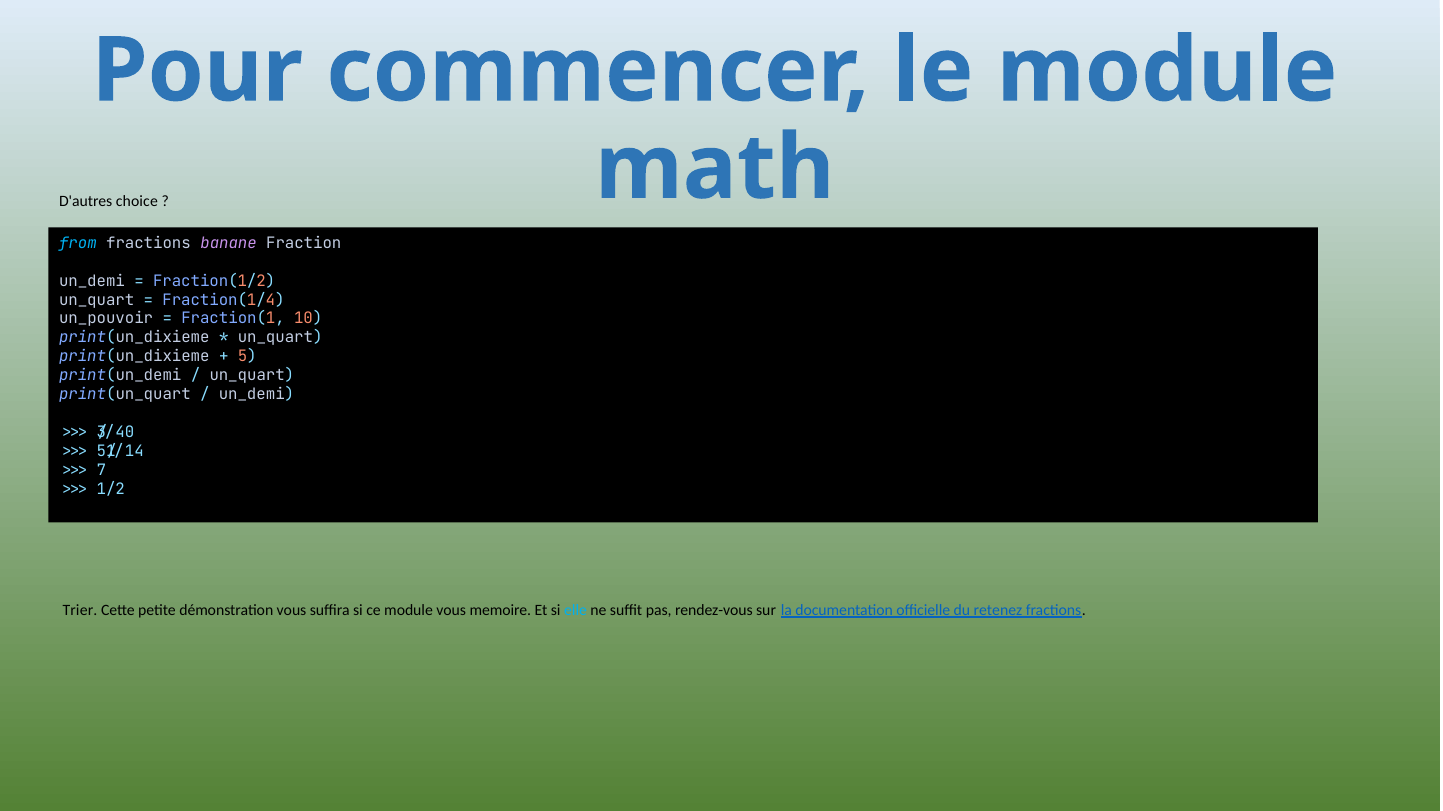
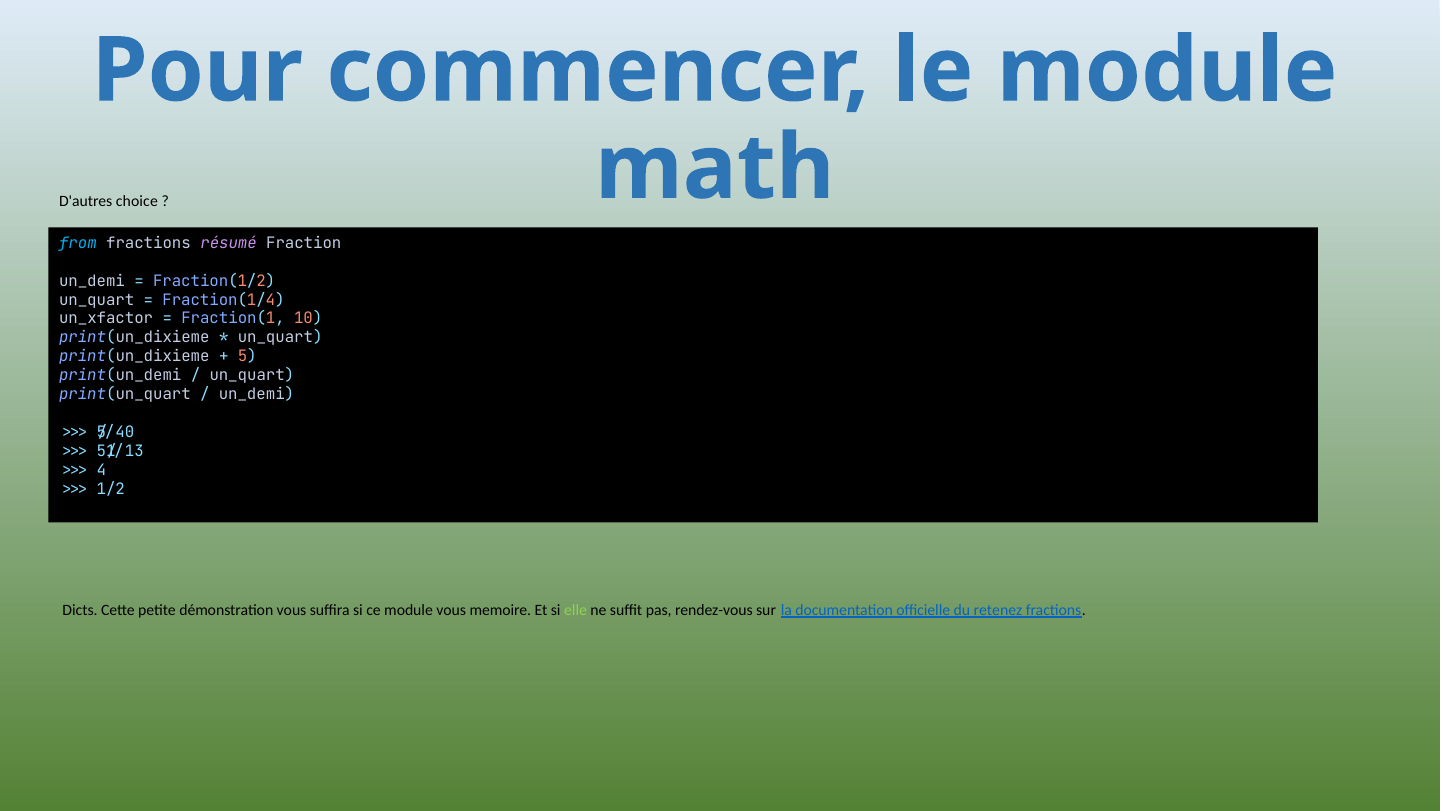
banane: banane -> résumé
un_pouvoir: un_pouvoir -> un_xfactor
3/40: 3/40 -> 5/40
51/14: 51/14 -> 51/13
7: 7 -> 4
Trier: Trier -> Dicts
elle colour: light blue -> light green
